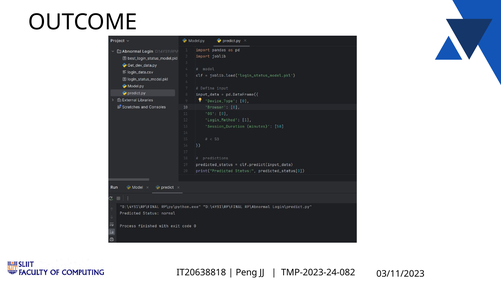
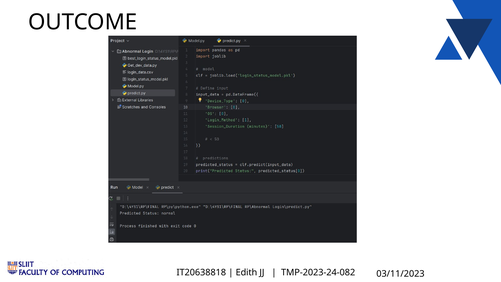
Peng: Peng -> Edith
